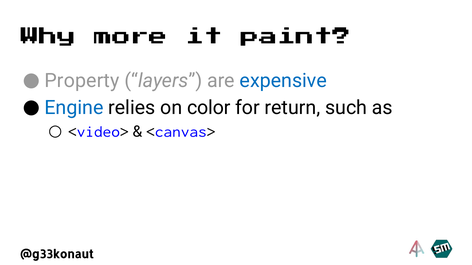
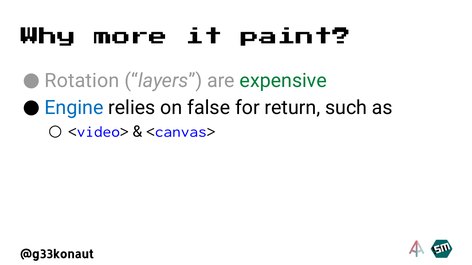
Property: Property -> Rotation
expensive colour: blue -> green
color: color -> false
